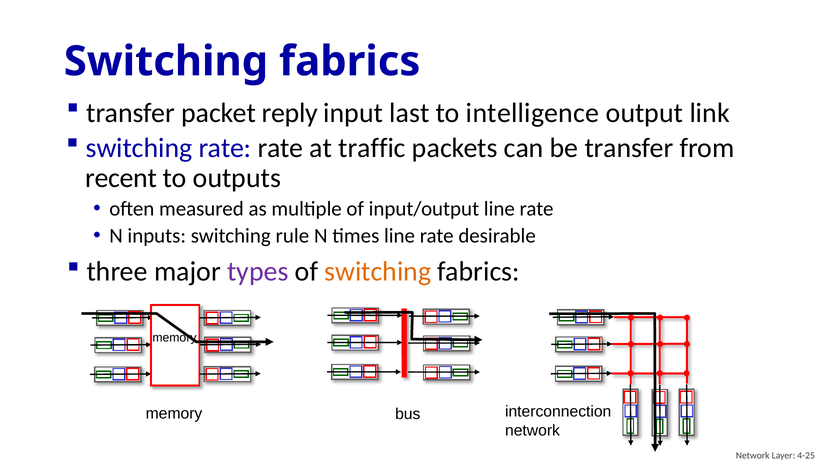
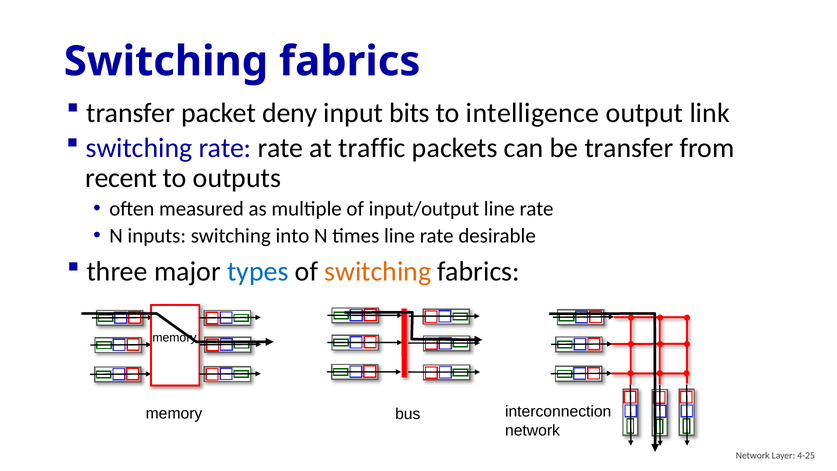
reply: reply -> deny
last: last -> bits
rule: rule -> into
types colour: purple -> blue
